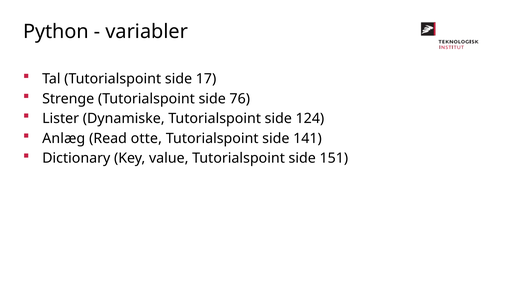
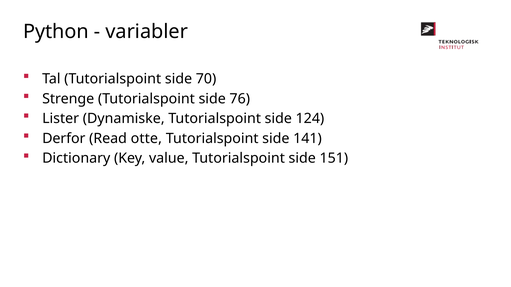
17: 17 -> 70
Anlæg: Anlæg -> Derfor
